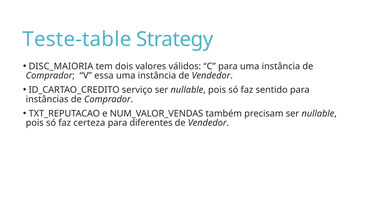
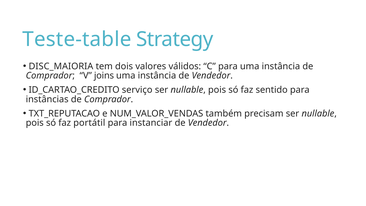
essa: essa -> joins
certeza: certeza -> portátil
diferentes: diferentes -> instanciar
